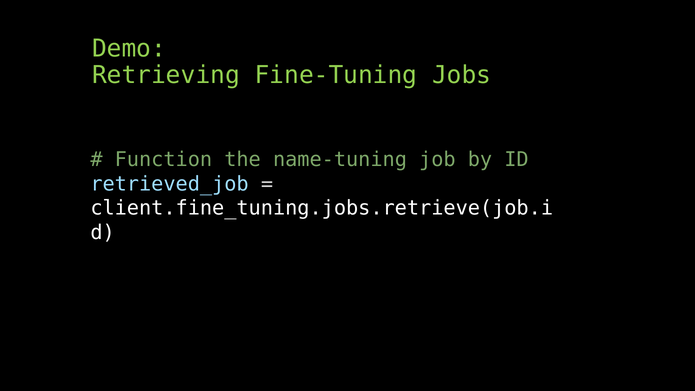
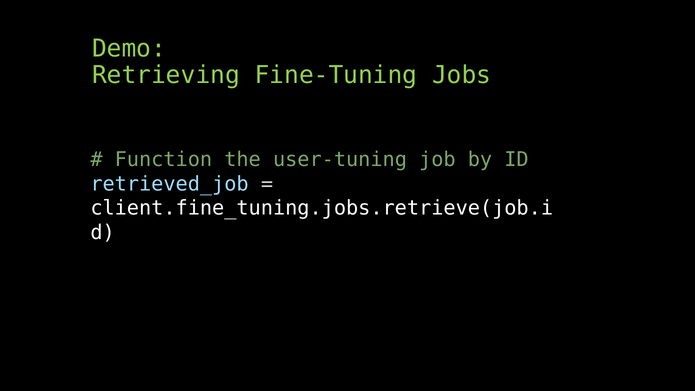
name-tuning: name-tuning -> user-tuning
